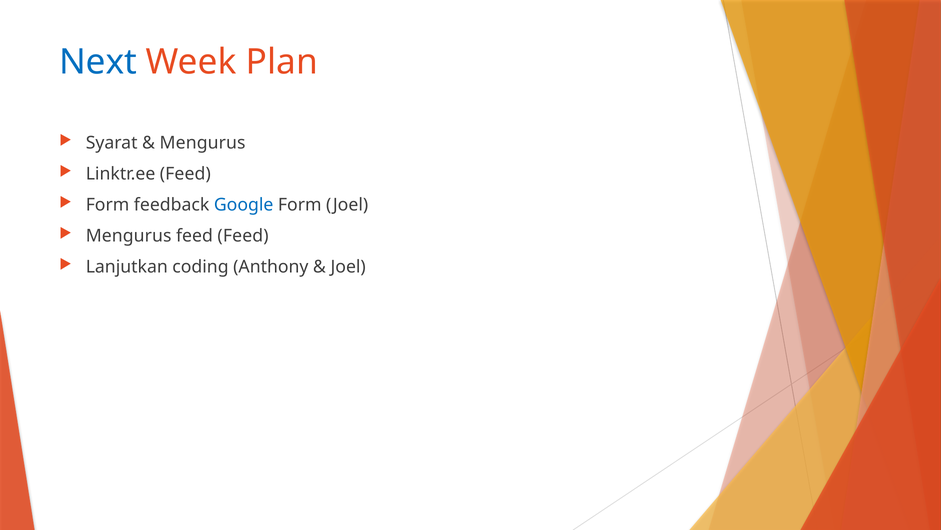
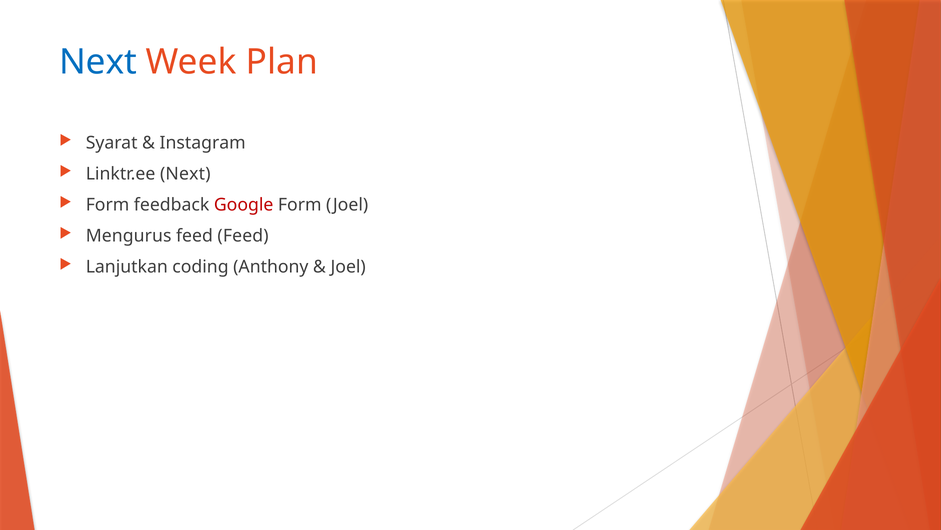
Mengurus at (203, 143): Mengurus -> Instagram
Linktr.ee Feed: Feed -> Next
Google colour: blue -> red
